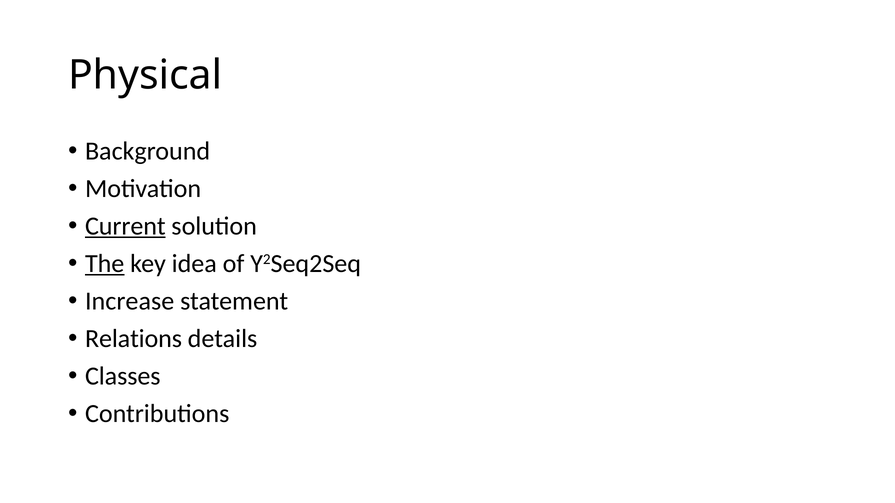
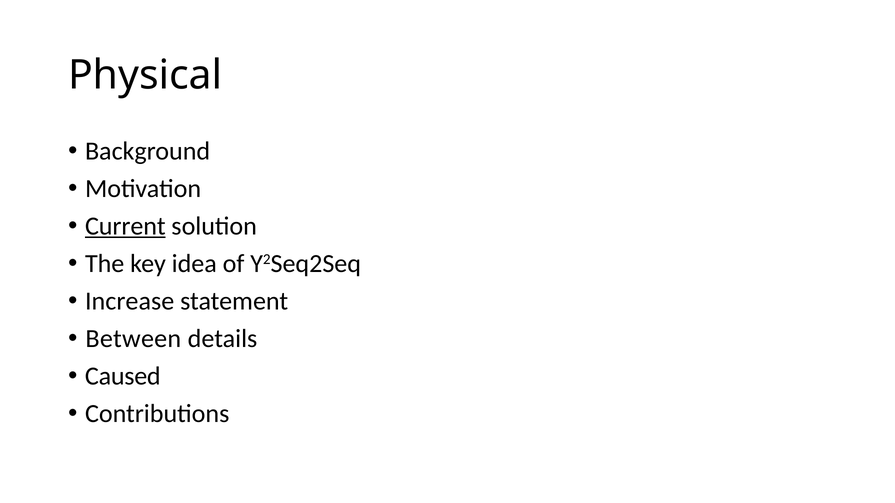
The underline: present -> none
Relations: Relations -> Between
Classes: Classes -> Caused
